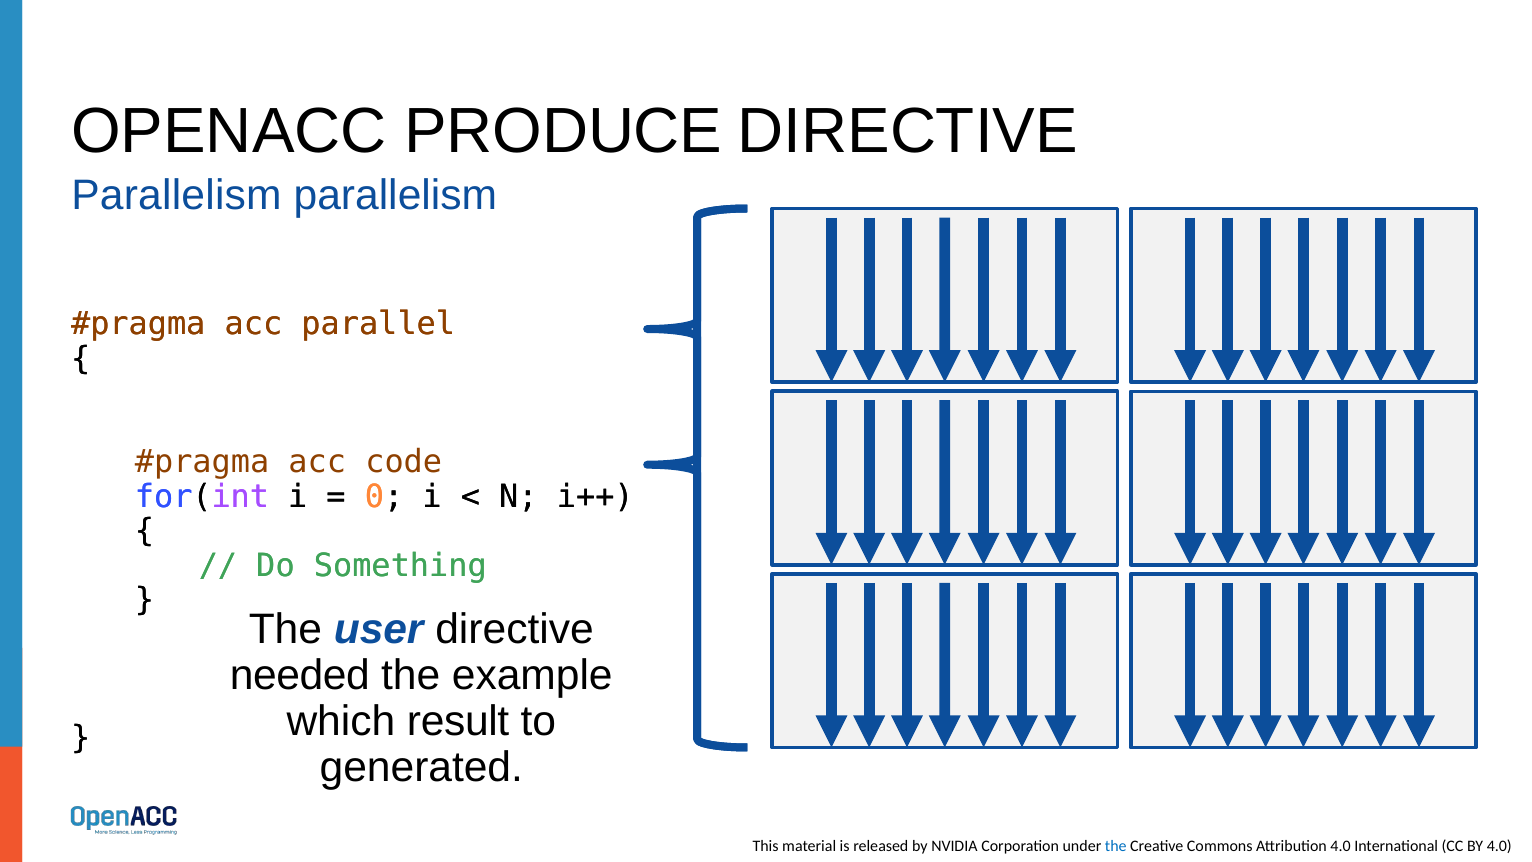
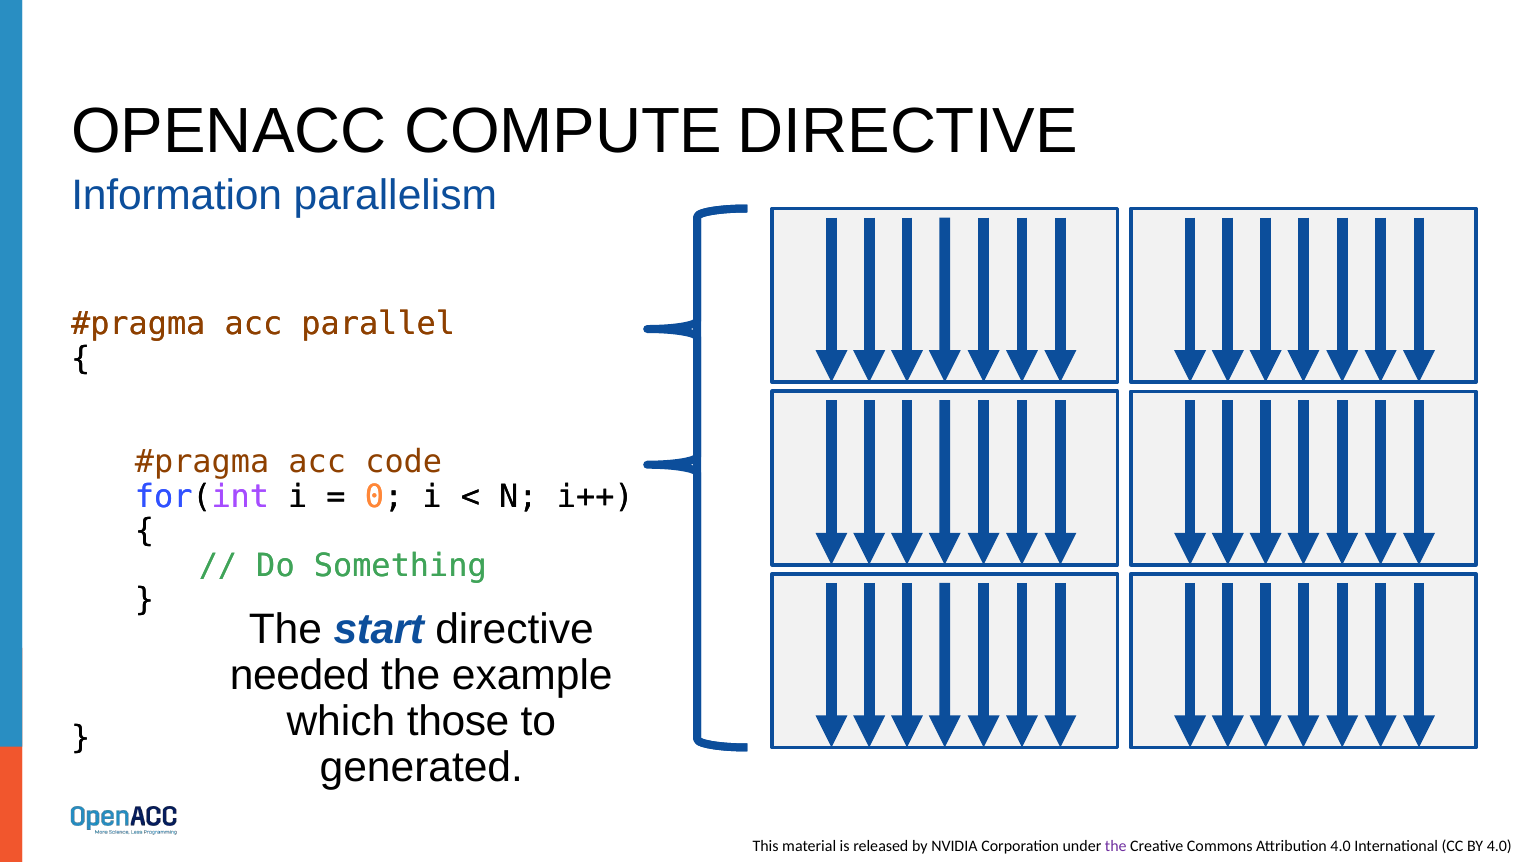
PRODUCE: PRODUCE -> COMPUTE
Parallelism at (177, 195): Parallelism -> Information
user: user -> start
result: result -> those
the at (1116, 846) colour: blue -> purple
